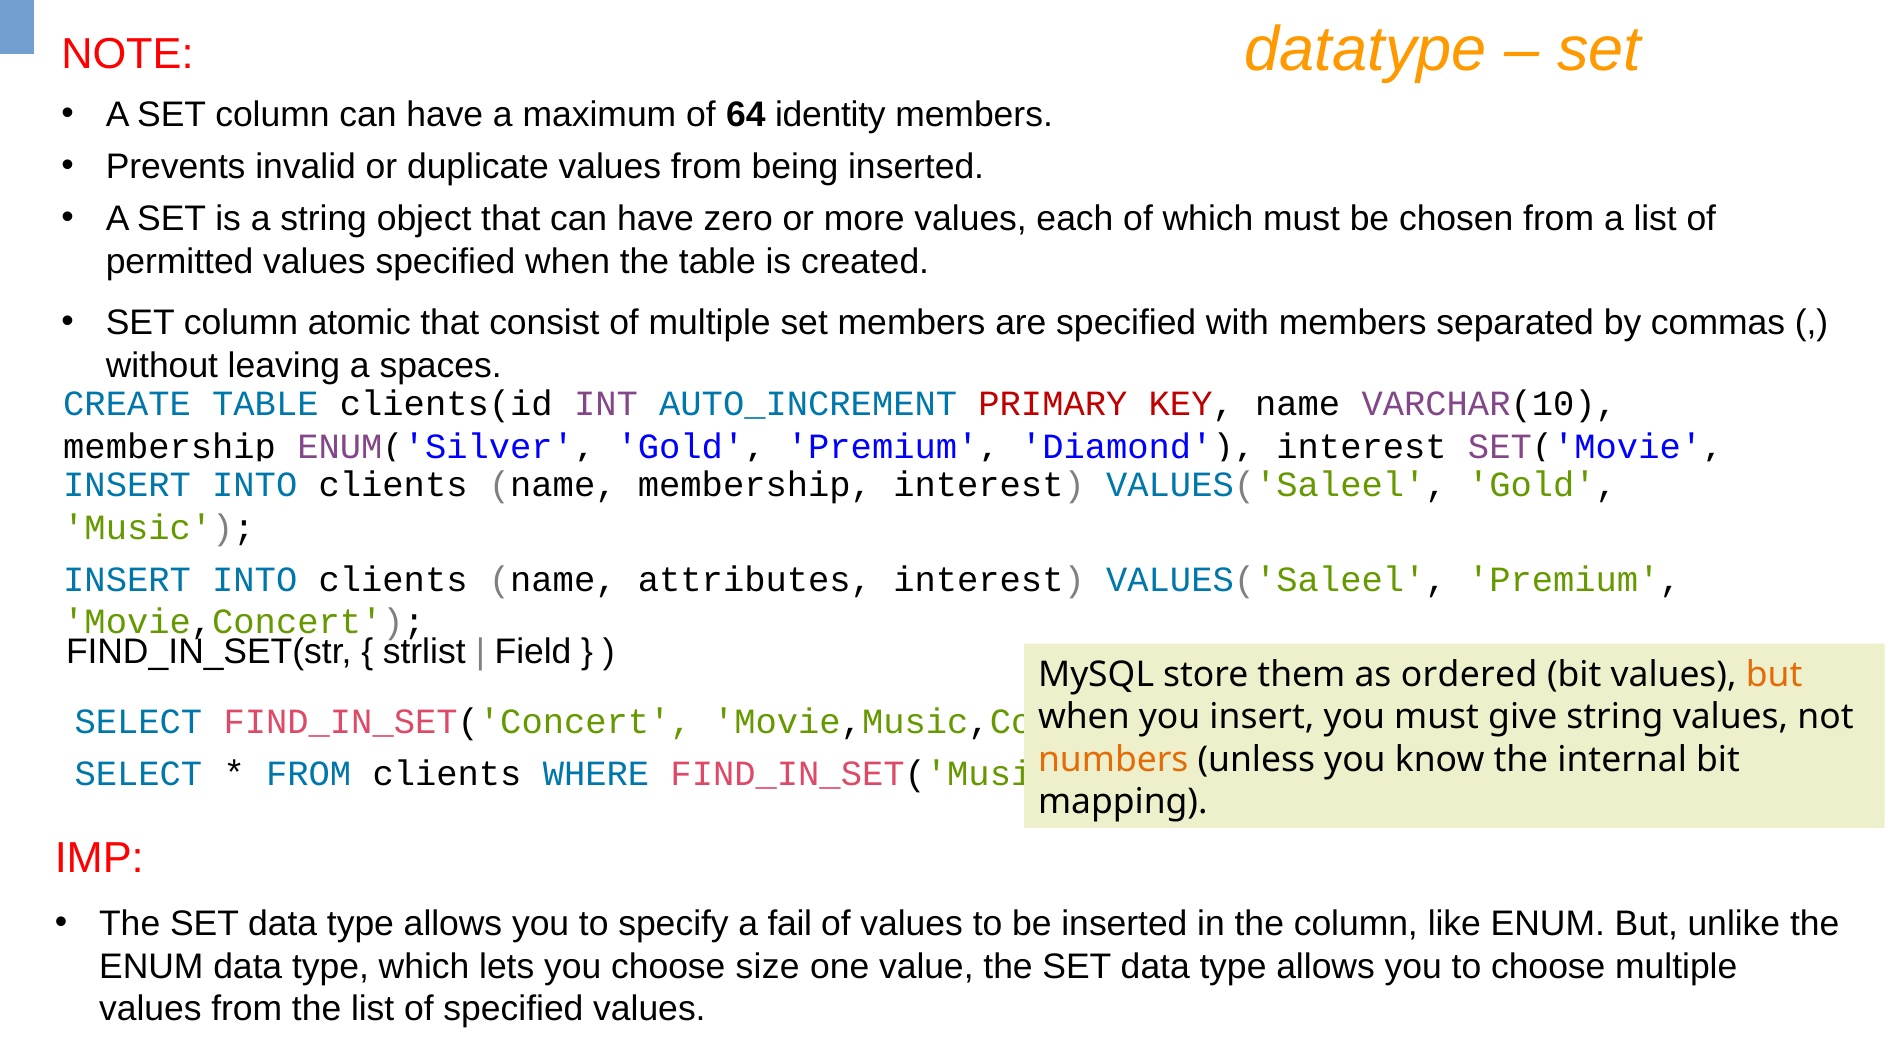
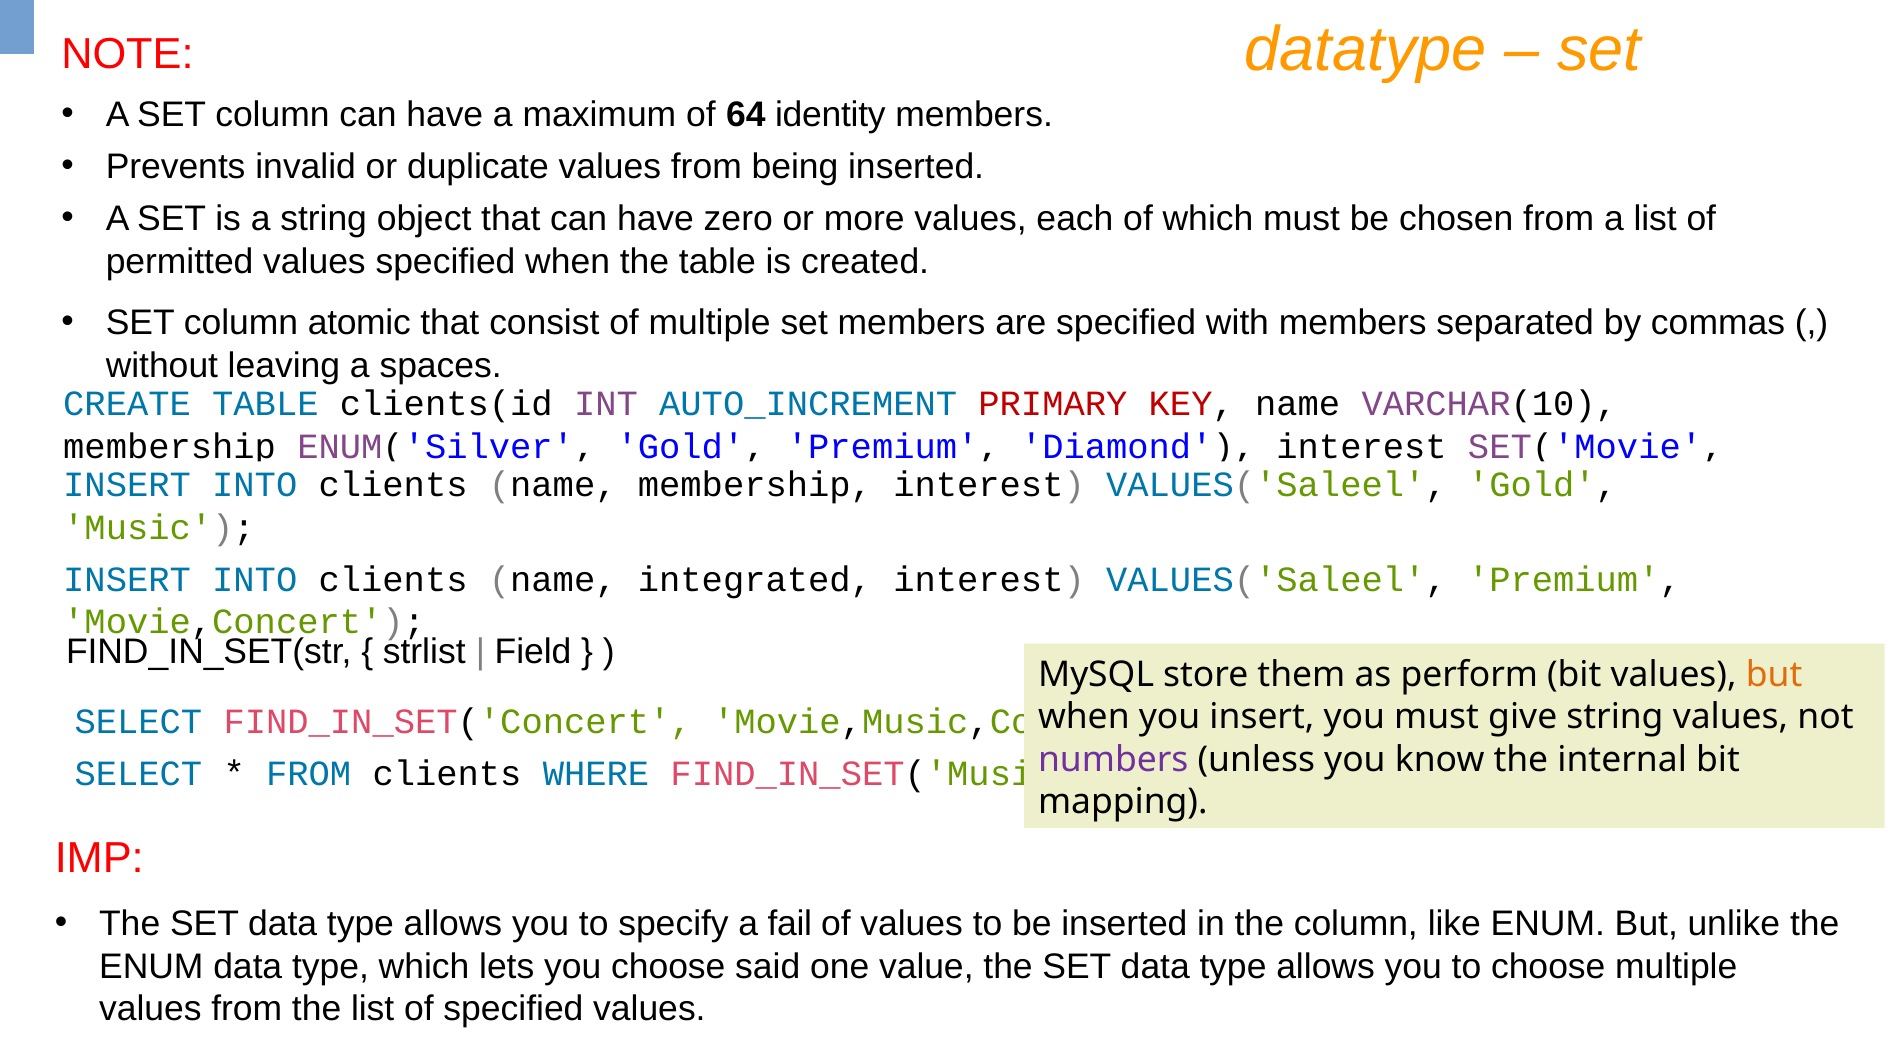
attributes: attributes -> integrated
ordered: ordered -> perform
numbers colour: orange -> purple
size: size -> said
